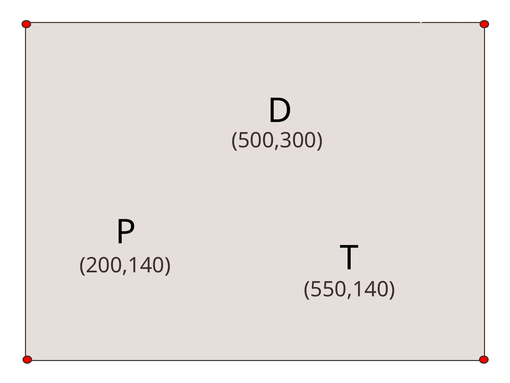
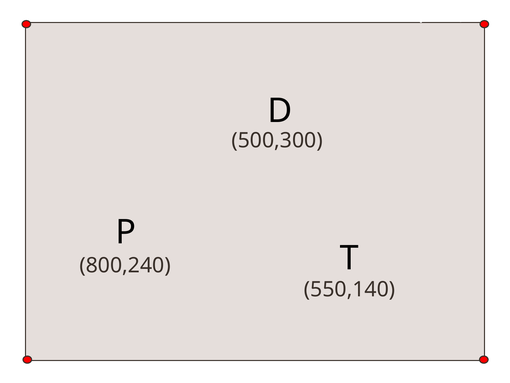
200,140: 200,140 -> 800,240
